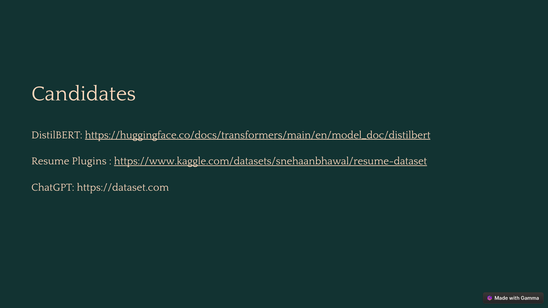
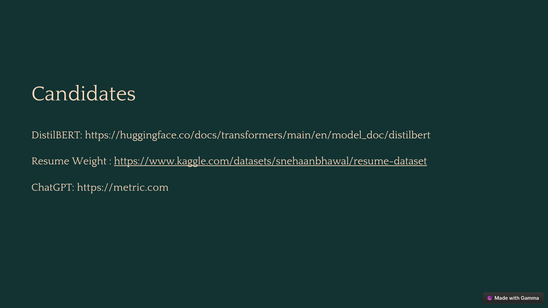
https://huggingface.co/docs/transformers/main/en/model_doc/distilbert underline: present -> none
Plugins: Plugins -> Weight
https://dataset.com: https://dataset.com -> https://metric.com
